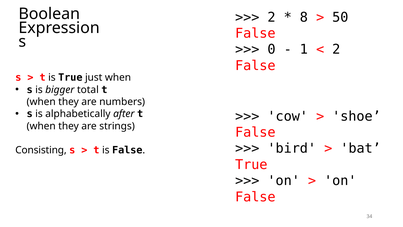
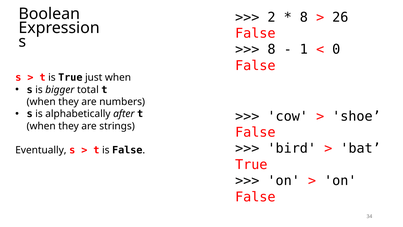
50: 50 -> 26
0 at (272, 49): 0 -> 8
2 at (336, 49): 2 -> 0
Consisting: Consisting -> Eventually
